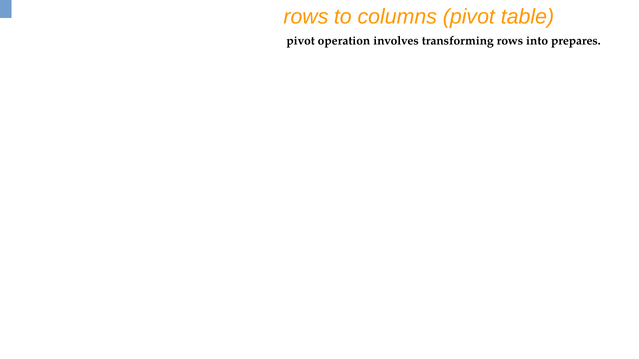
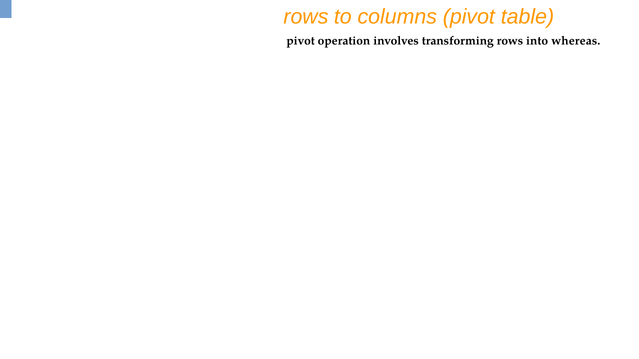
prepares: prepares -> whereas
